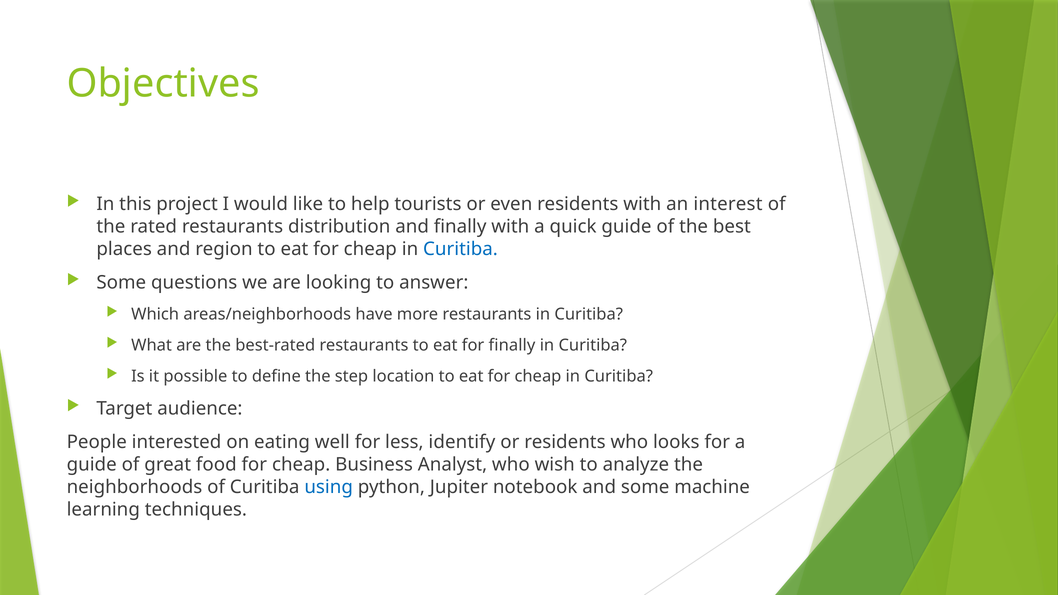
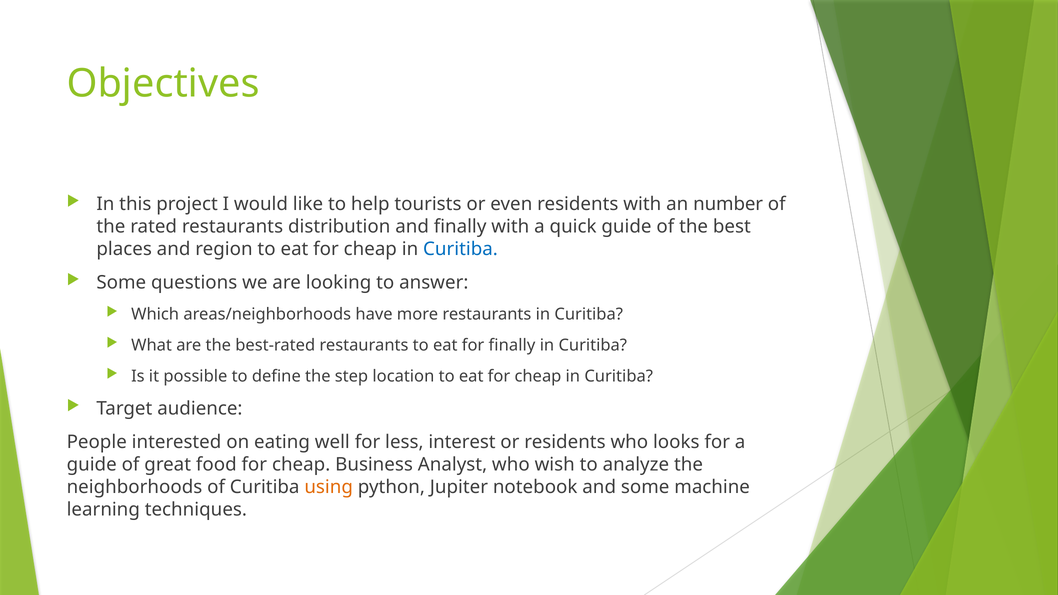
interest: interest -> number
identify: identify -> interest
using colour: blue -> orange
